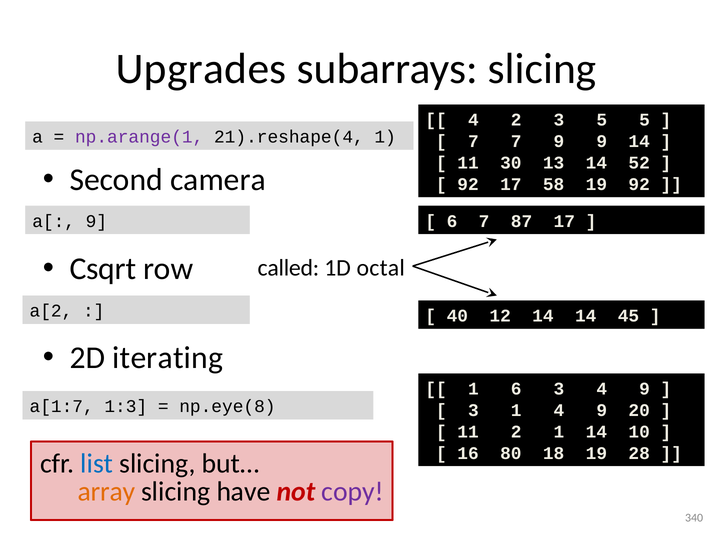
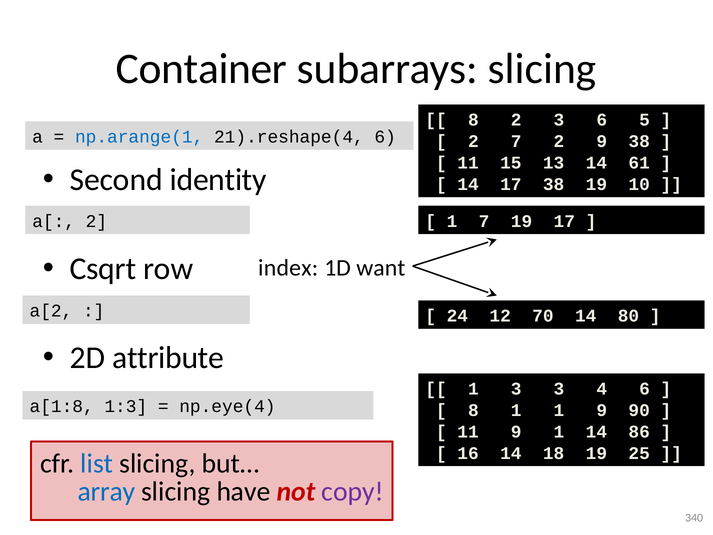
Upgrades: Upgrades -> Container
4 at (473, 120): 4 -> 8
3 5: 5 -> 6
np.arange(1 colour: purple -> blue
21).reshape(4 1: 1 -> 6
7 at (473, 141): 7 -> 2
7 9: 9 -> 2
9 14: 14 -> 38
30: 30 -> 15
52: 52 -> 61
camera: camera -> identity
92 at (468, 184): 92 -> 14
17 58: 58 -> 38
19 92: 92 -> 10
a[ 9: 9 -> 2
6 at (452, 221): 6 -> 1
7 87: 87 -> 19
called: called -> index
octal: octal -> want
40: 40 -> 24
12 14: 14 -> 70
45: 45 -> 80
iterating: iterating -> attribute
1 6: 6 -> 3
3 4 9: 9 -> 6
a[1:7: a[1:7 -> a[1:8
np.eye(8: np.eye(8 -> np.eye(4
3 at (473, 410): 3 -> 8
1 4: 4 -> 1
20: 20 -> 90
11 2: 2 -> 9
10: 10 -> 86
16 80: 80 -> 14
28: 28 -> 25
array colour: orange -> blue
